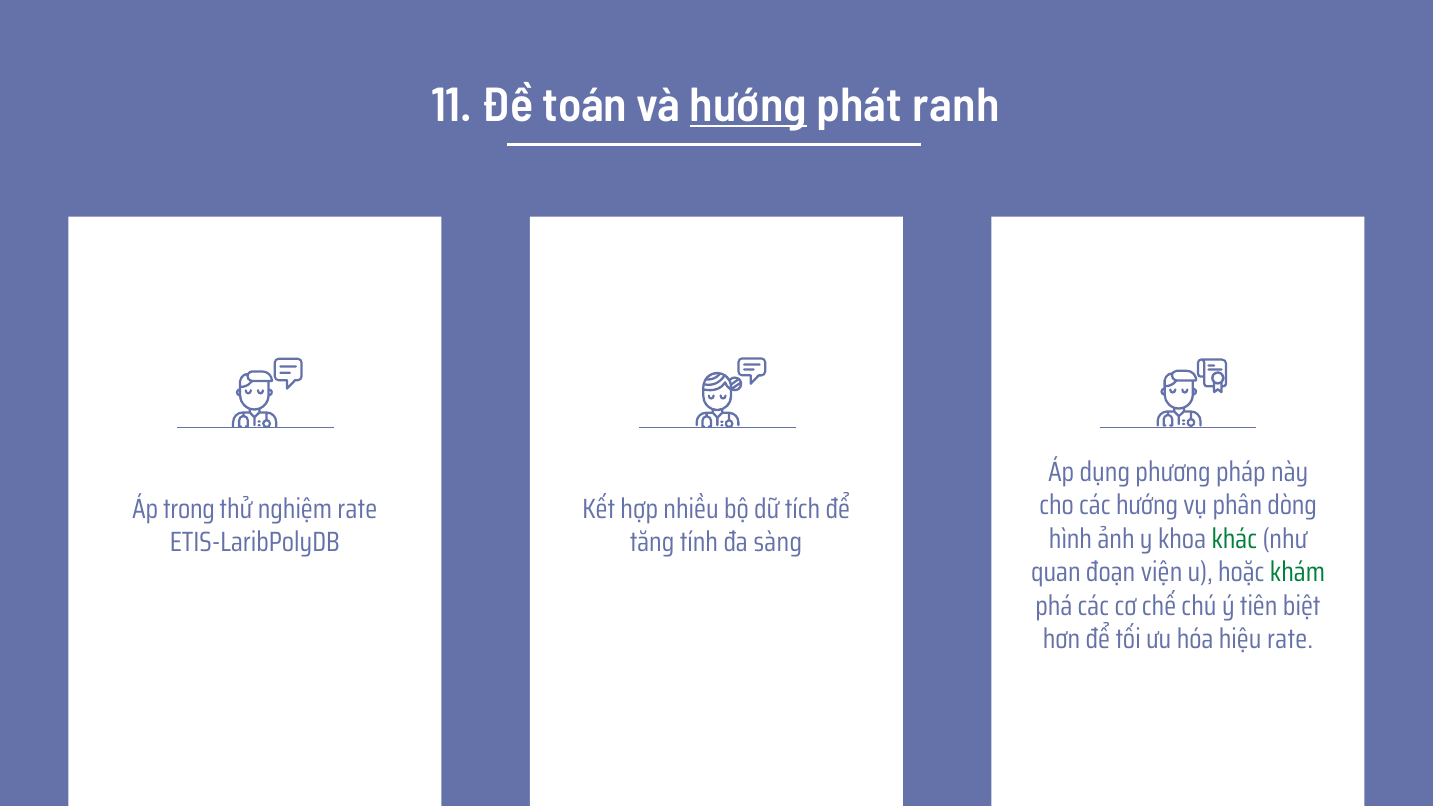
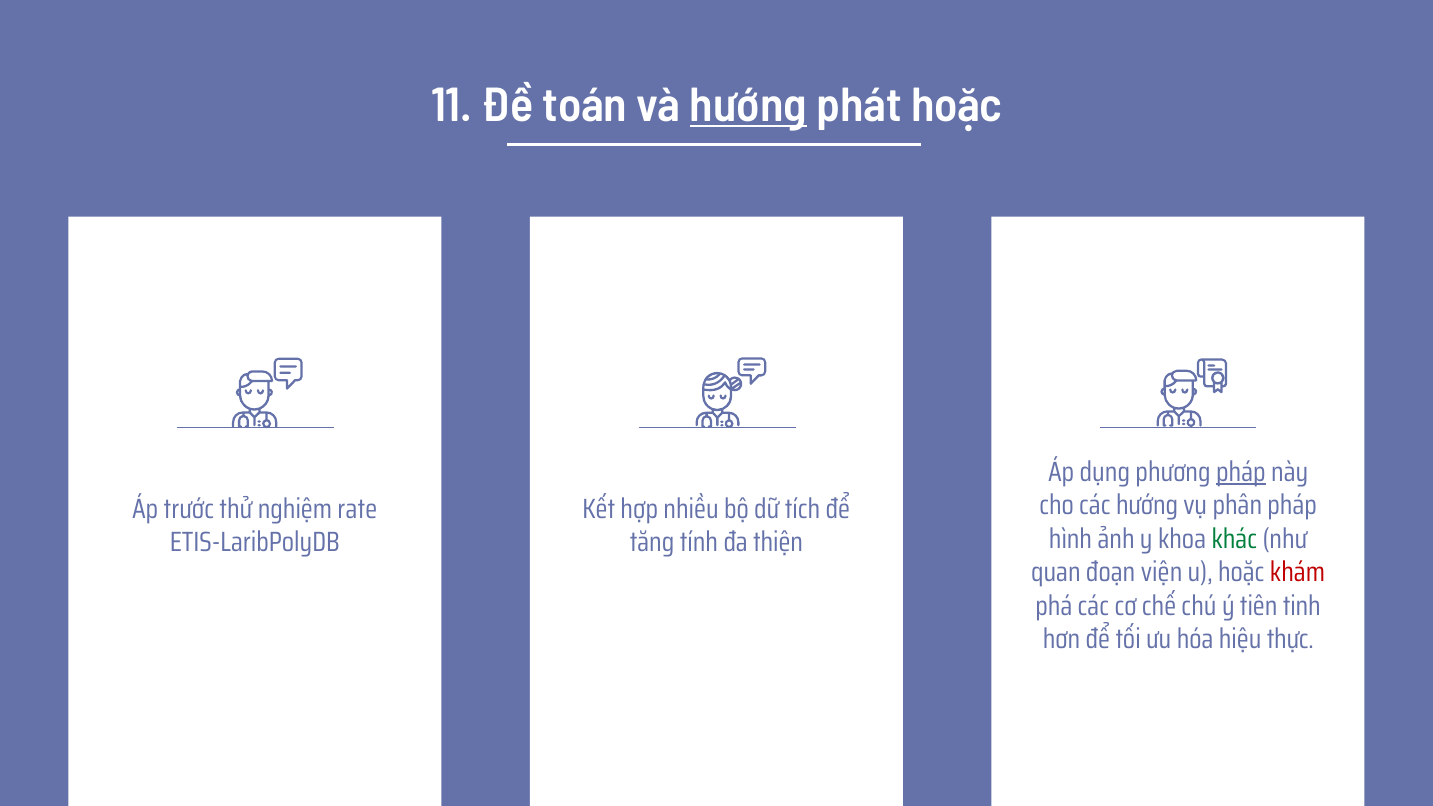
phát ranh: ranh -> hoặc
pháp at (1241, 472) underline: none -> present
phân dòng: dòng -> pháp
trong: trong -> trước
sàng: sàng -> thiện
khám colour: green -> red
biệt: biệt -> tinh
hiệu rate: rate -> thực
